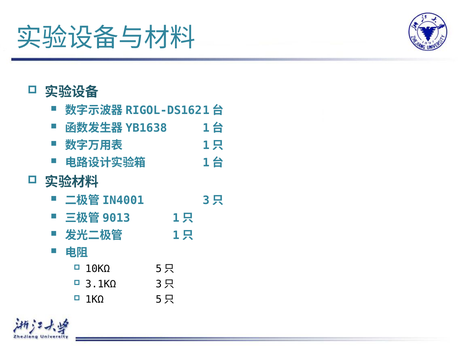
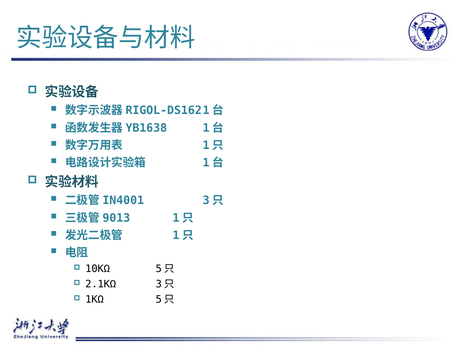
3.1KΩ: 3.1KΩ -> 2.1KΩ
